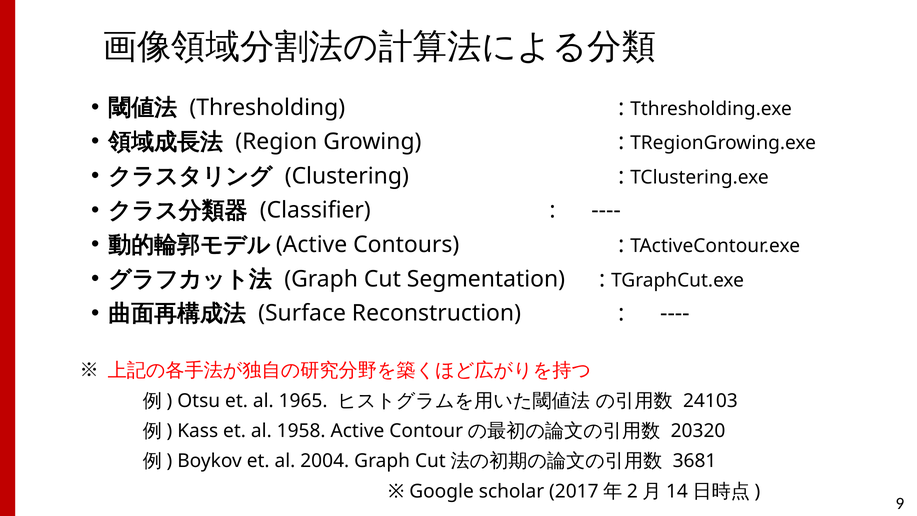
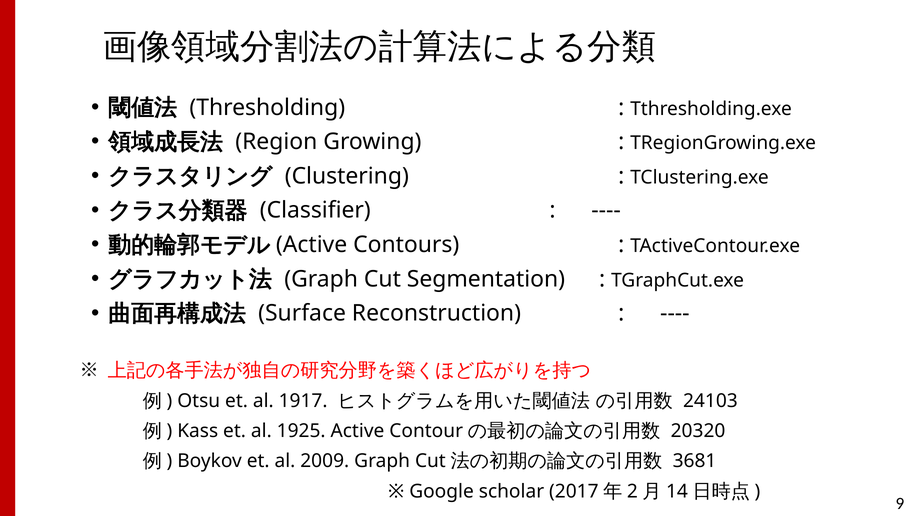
1965: 1965 -> 1917
1958: 1958 -> 1925
2004: 2004 -> 2009
